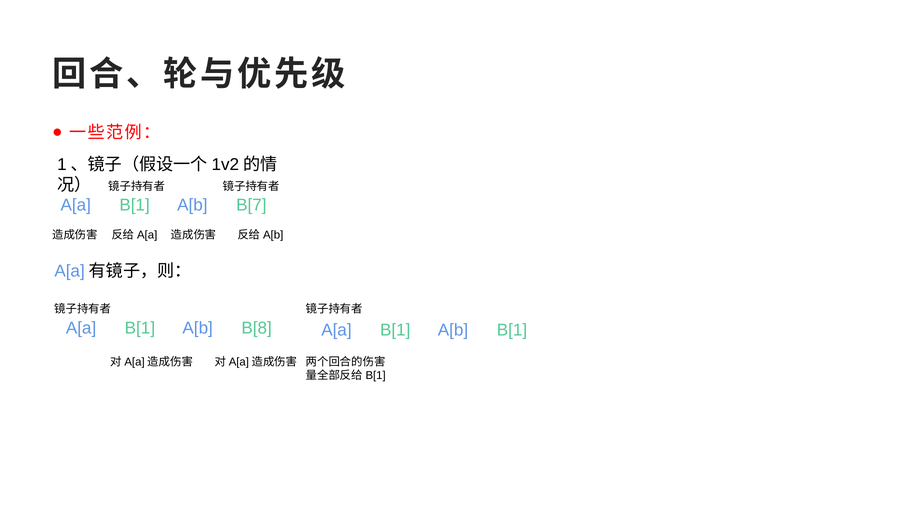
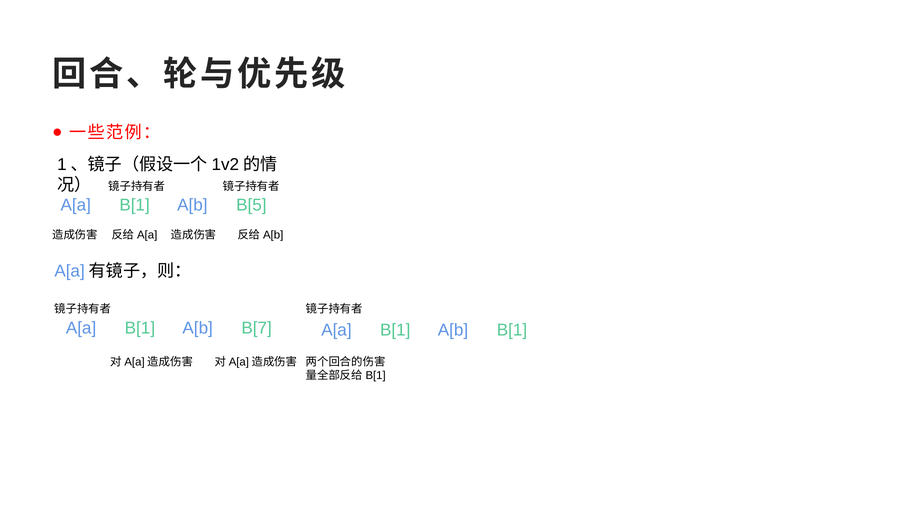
B[7: B[7 -> B[5
B[8: B[8 -> B[7
